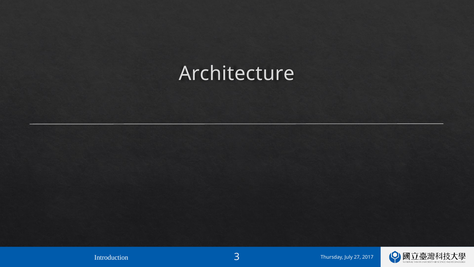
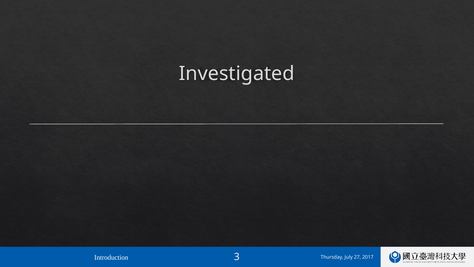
Architecture: Architecture -> Investigated
